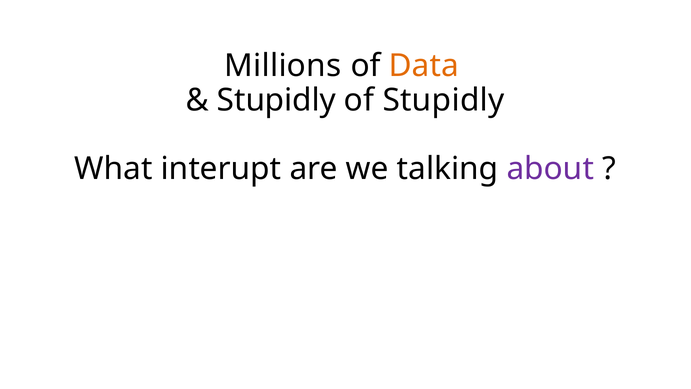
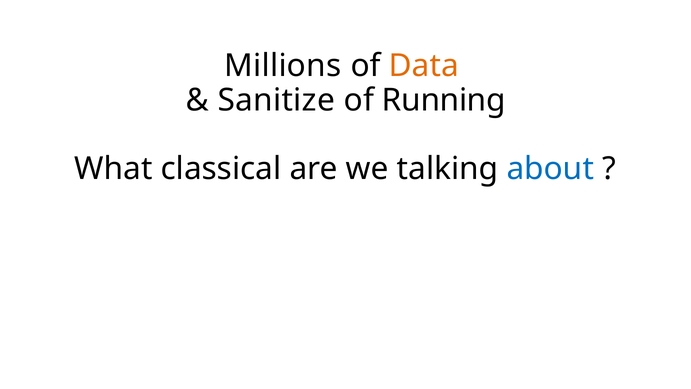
Stupidly at (276, 100): Stupidly -> Sanitize
of Stupidly: Stupidly -> Running
interupt: interupt -> classical
about colour: purple -> blue
